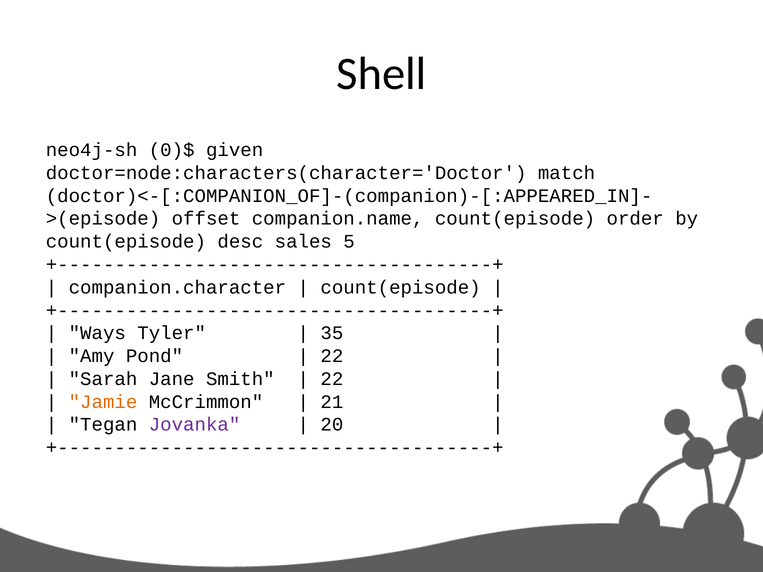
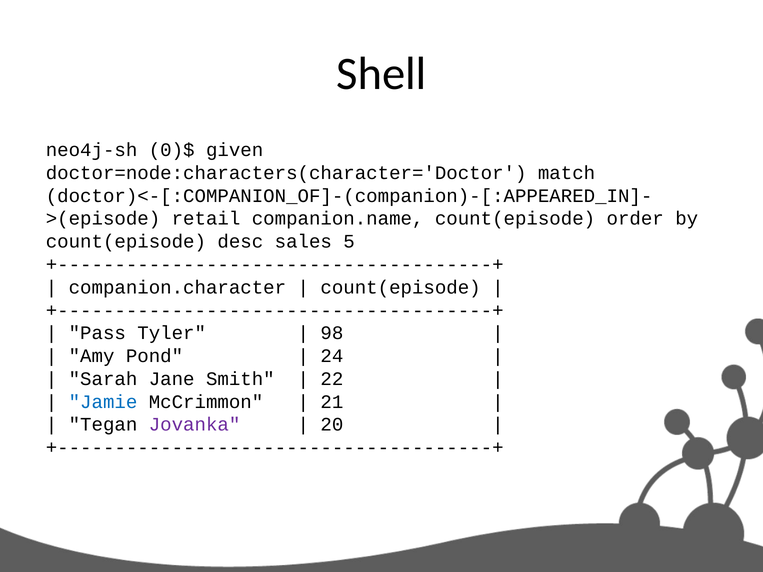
offset: offset -> retail
Ways: Ways -> Pass
35: 35 -> 98
22 at (332, 356): 22 -> 24
Jamie colour: orange -> blue
